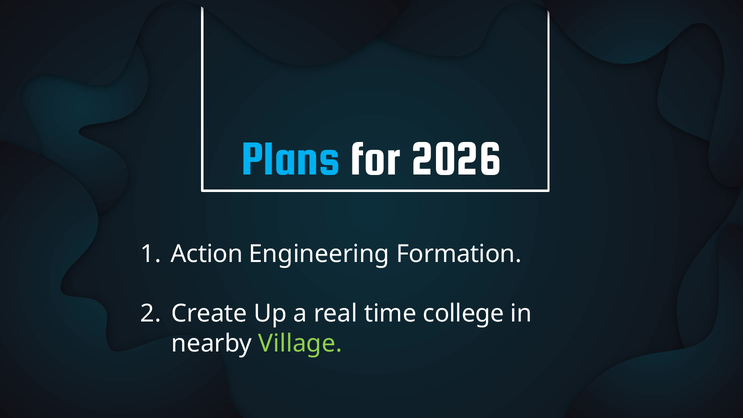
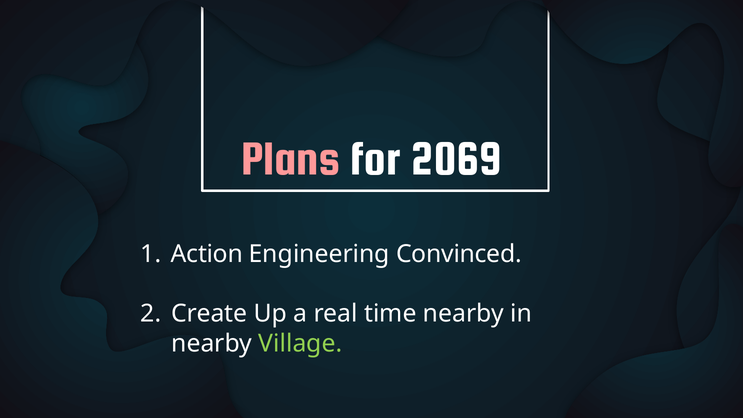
Plans colour: light blue -> pink
2026: 2026 -> 2069
Formation: Formation -> Convinced
time college: college -> nearby
